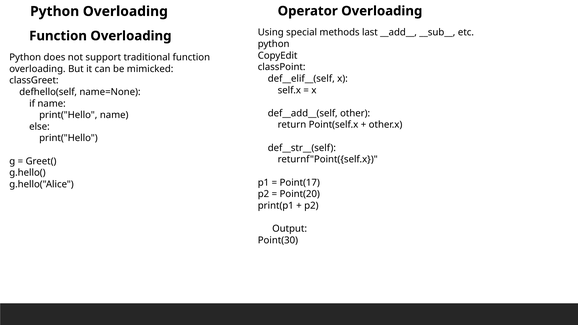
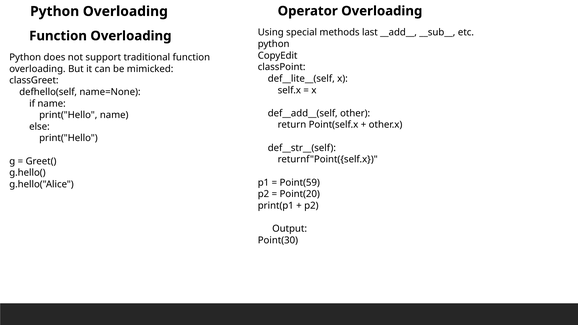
def__elif__(self: def__elif__(self -> def__lite__(self
Point(17: Point(17 -> Point(59
